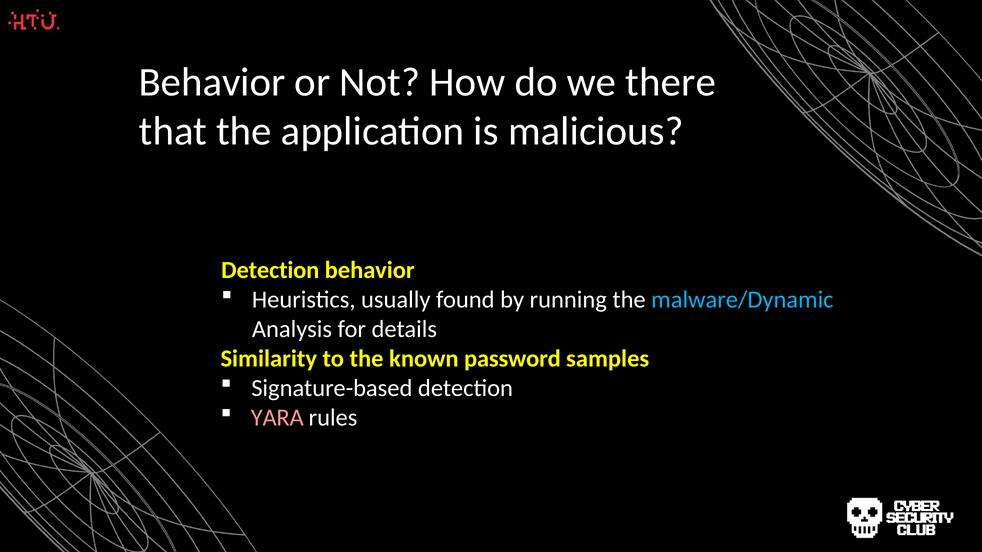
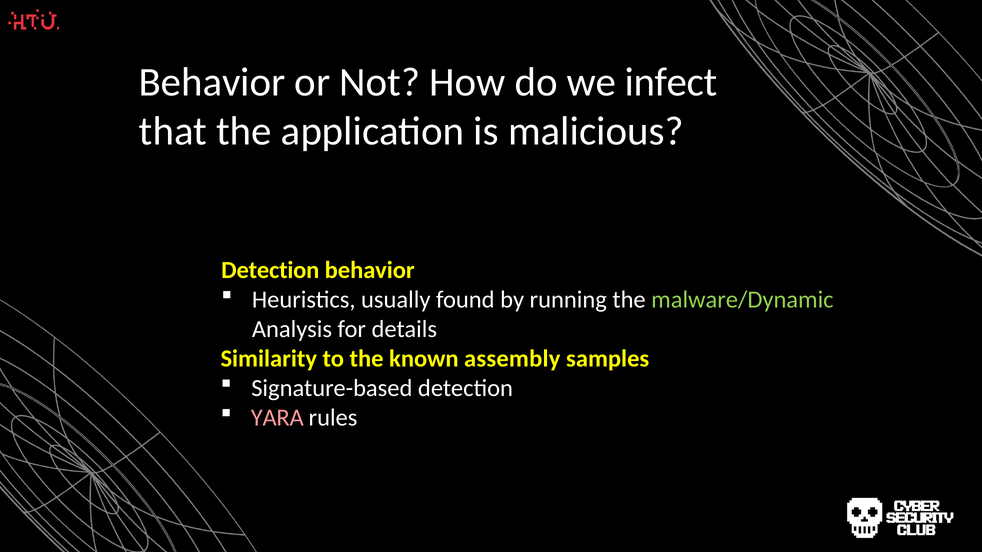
there: there -> infect
malware/Dynamic colour: light blue -> light green
password: password -> assembly
